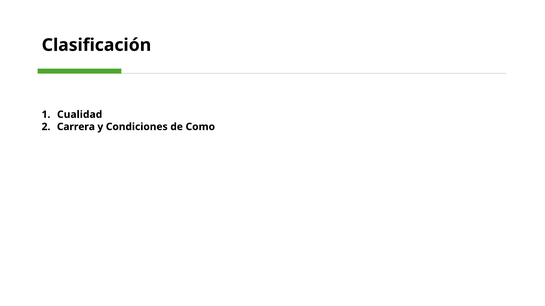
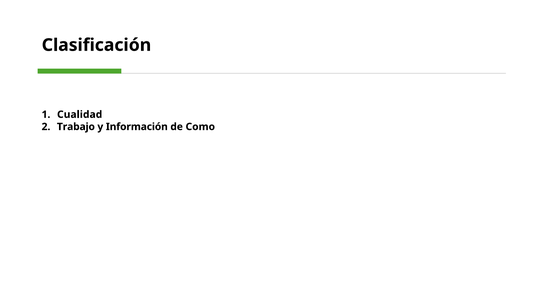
Carrera: Carrera -> Trabajo
Condiciones: Condiciones -> Información
